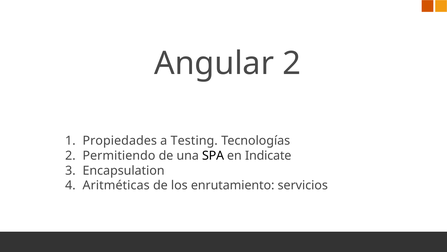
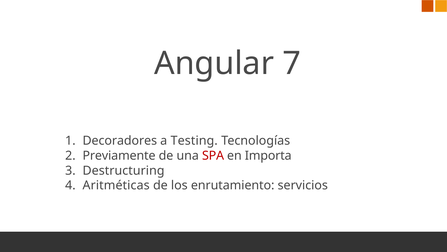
Angular 2: 2 -> 7
Propiedades: Propiedades -> Decoradores
Permitiendo: Permitiendo -> Previamente
SPA colour: black -> red
Indicate: Indicate -> Importa
Encapsulation: Encapsulation -> Destructuring
